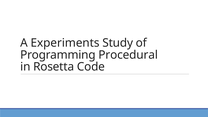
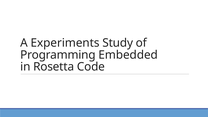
Procedural: Procedural -> Embedded
